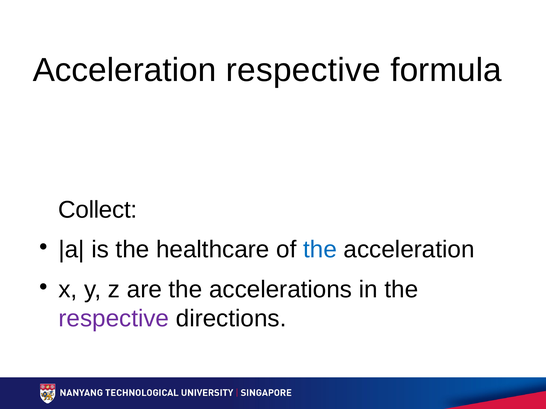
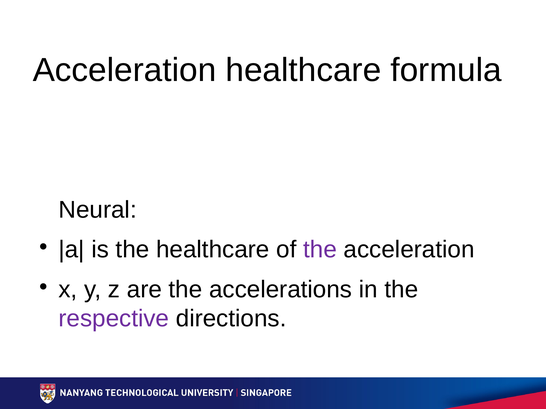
Acceleration respective: respective -> healthcare
Collect: Collect -> Neural
the at (320, 250) colour: blue -> purple
